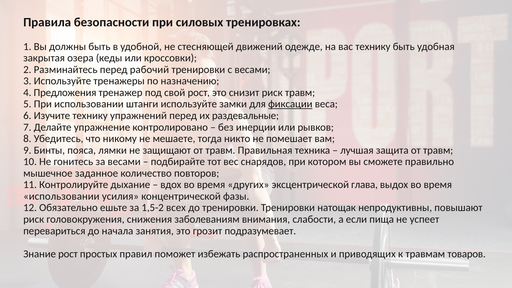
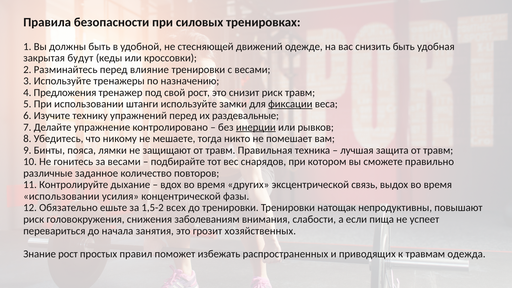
вас технику: технику -> снизить
озера: озера -> будут
рабочий: рабочий -> влияние
инерции underline: none -> present
мышечное: мышечное -> различные
глава: глава -> связь
подразумевает: подразумевает -> хозяйственных
товаров: товаров -> одежда
